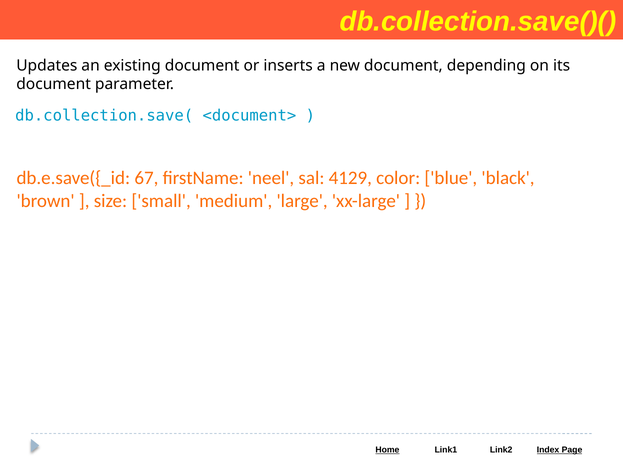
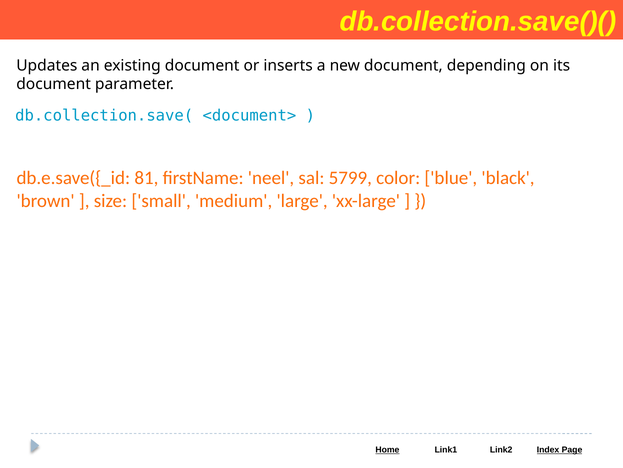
67: 67 -> 81
4129: 4129 -> 5799
